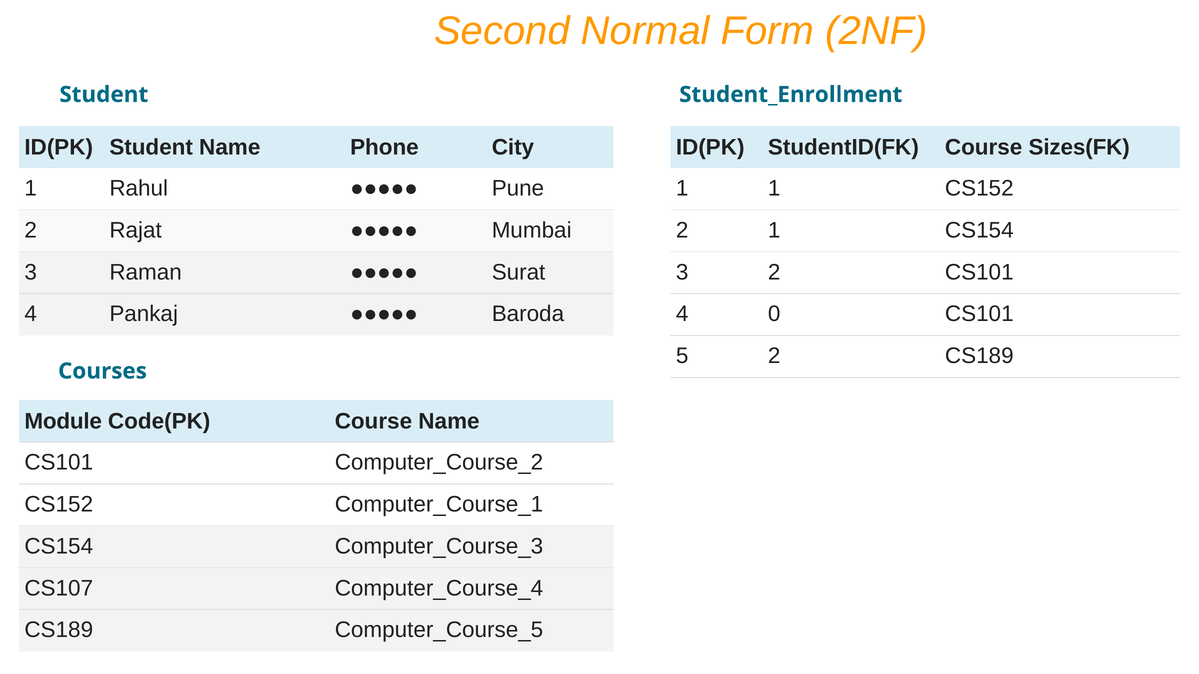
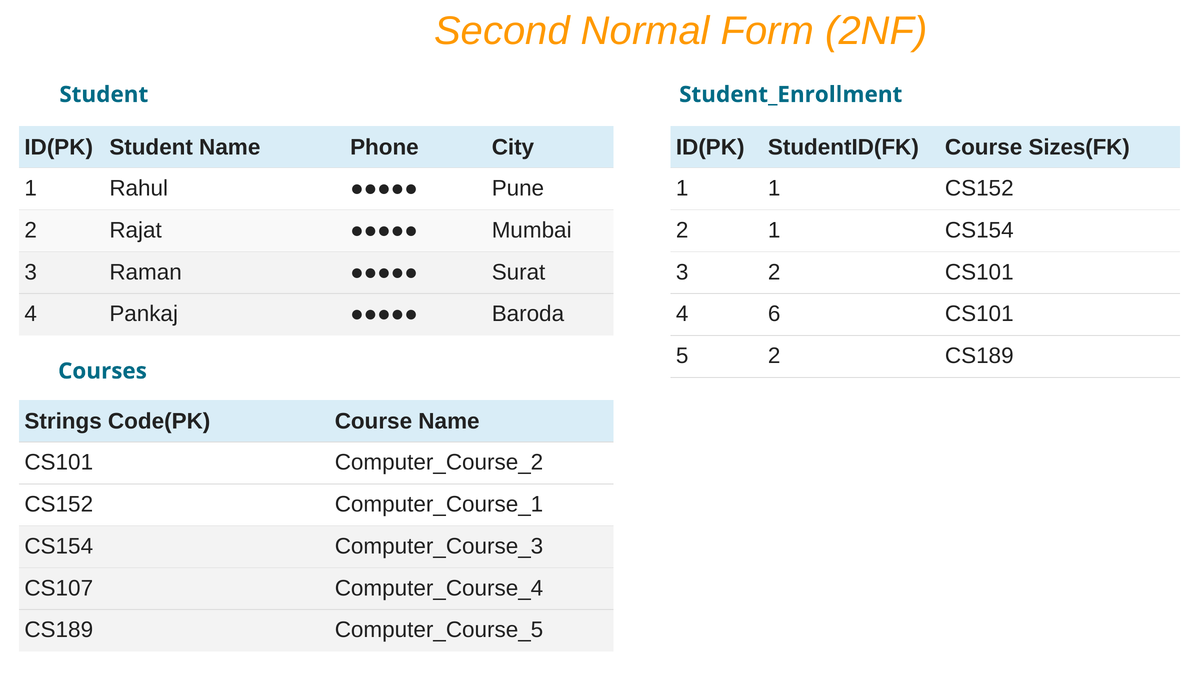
0: 0 -> 6
Module: Module -> Strings
